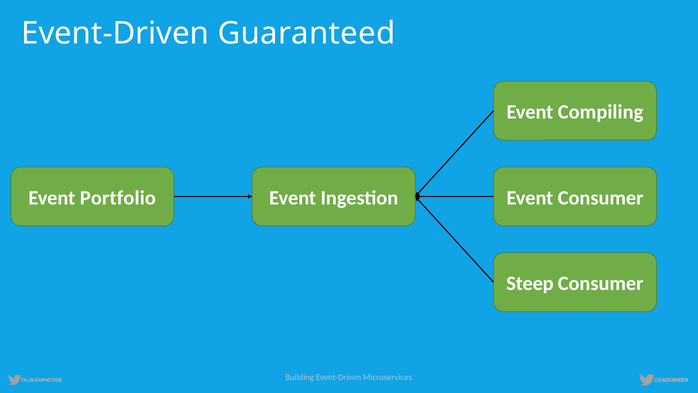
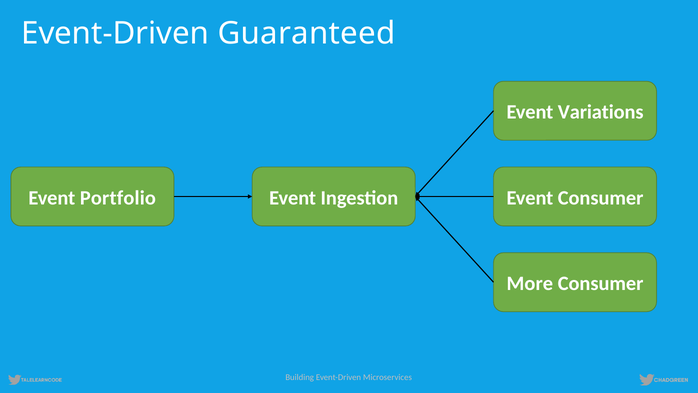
Compiling: Compiling -> Variations
Steep: Steep -> More
